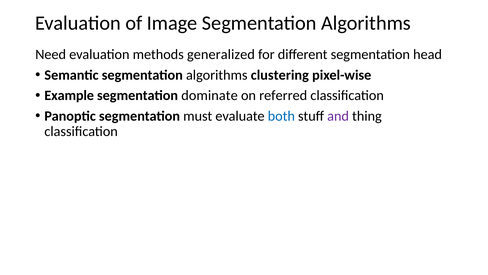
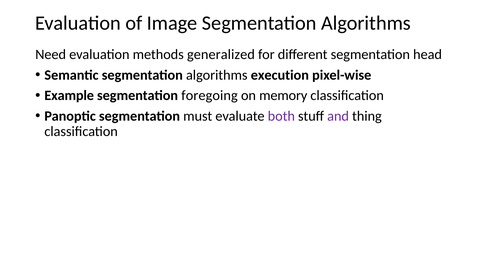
clustering: clustering -> execution
dominate: dominate -> foregoing
referred: referred -> memory
both colour: blue -> purple
